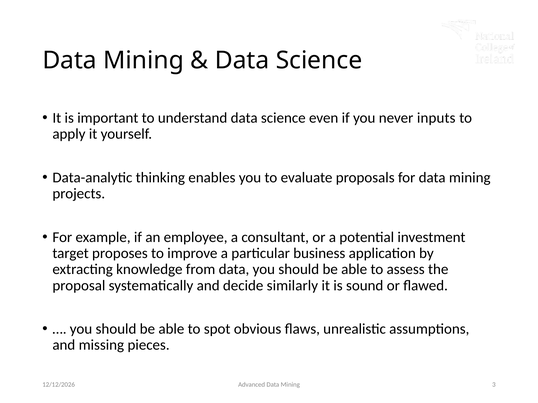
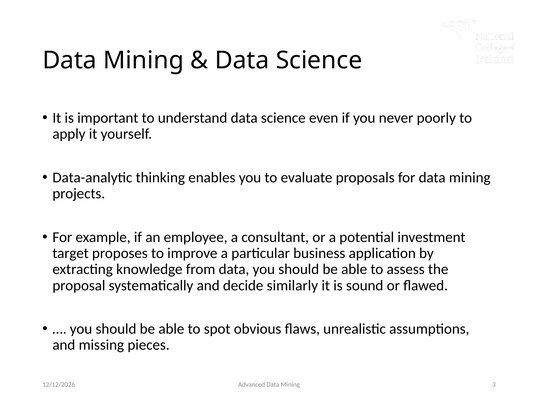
inputs: inputs -> poorly
